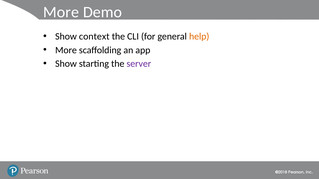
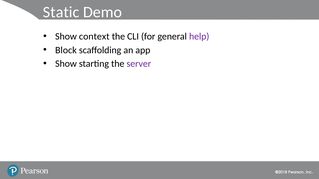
More at (61, 12): More -> Static
help colour: orange -> purple
More at (66, 50): More -> Block
